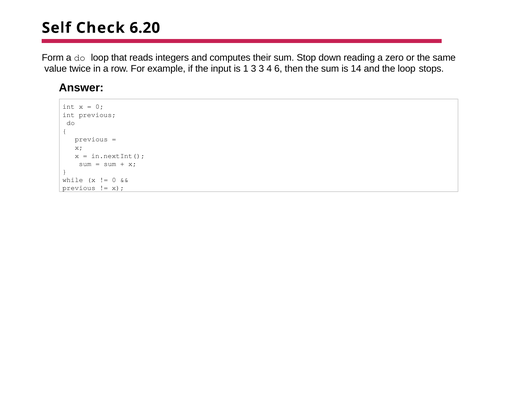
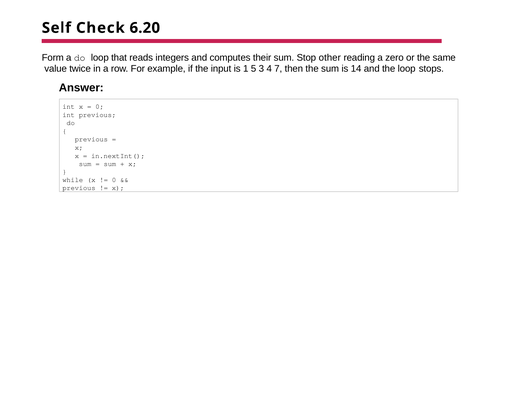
down: down -> other
1 3: 3 -> 5
6: 6 -> 7
